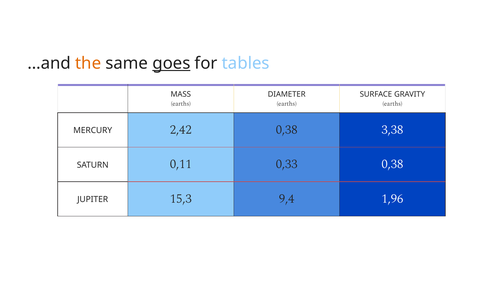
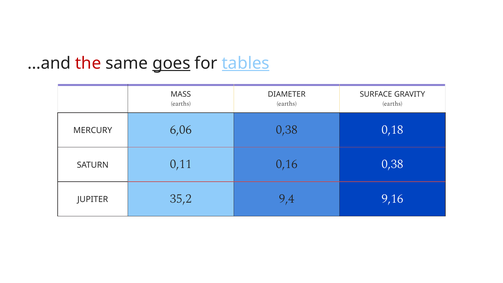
the colour: orange -> red
tables underline: none -> present
2,42: 2,42 -> 6,06
3,38: 3,38 -> 0,18
0,33: 0,33 -> 0,16
15,3: 15,3 -> 35,2
1,96: 1,96 -> 9,16
